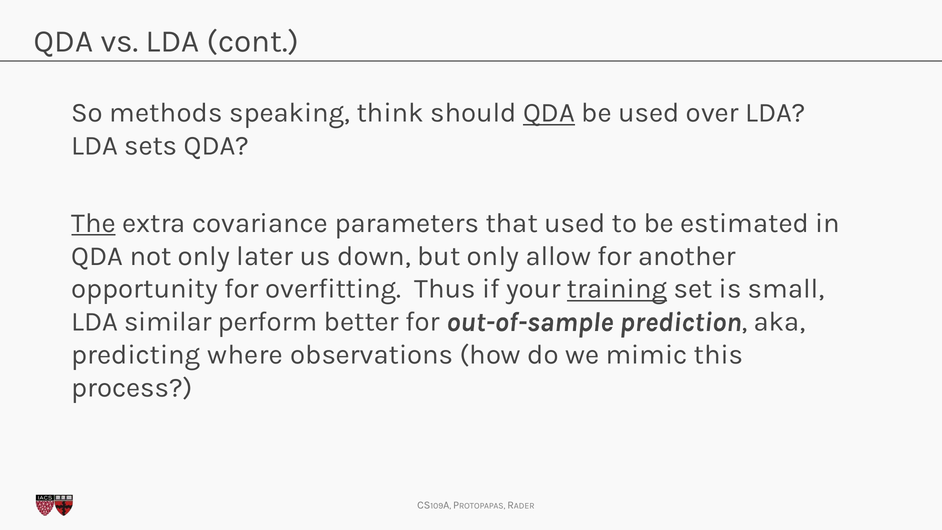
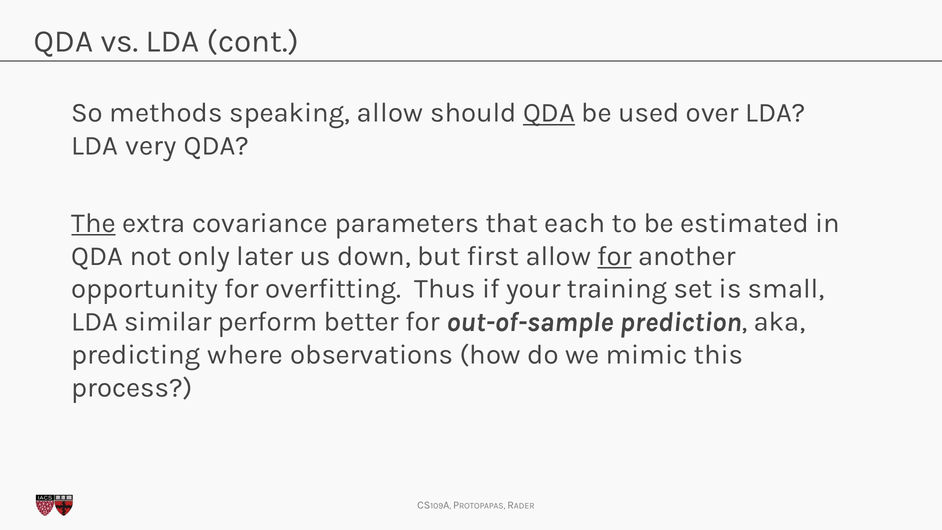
speaking think: think -> allow
sets: sets -> very
that used: used -> each
but only: only -> first
for at (615, 256) underline: none -> present
training underline: present -> none
